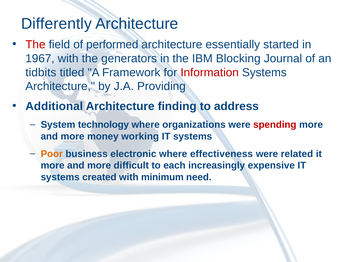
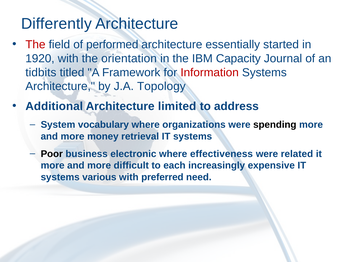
1967: 1967 -> 1920
generators: generators -> orientation
Blocking: Blocking -> Capacity
Providing: Providing -> Topology
finding: finding -> limited
technology: technology -> vocabulary
spending colour: red -> black
working: working -> retrieval
Poor colour: orange -> black
created: created -> various
minimum: minimum -> preferred
